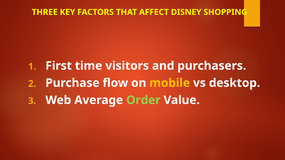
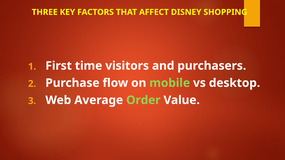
mobile colour: yellow -> light green
